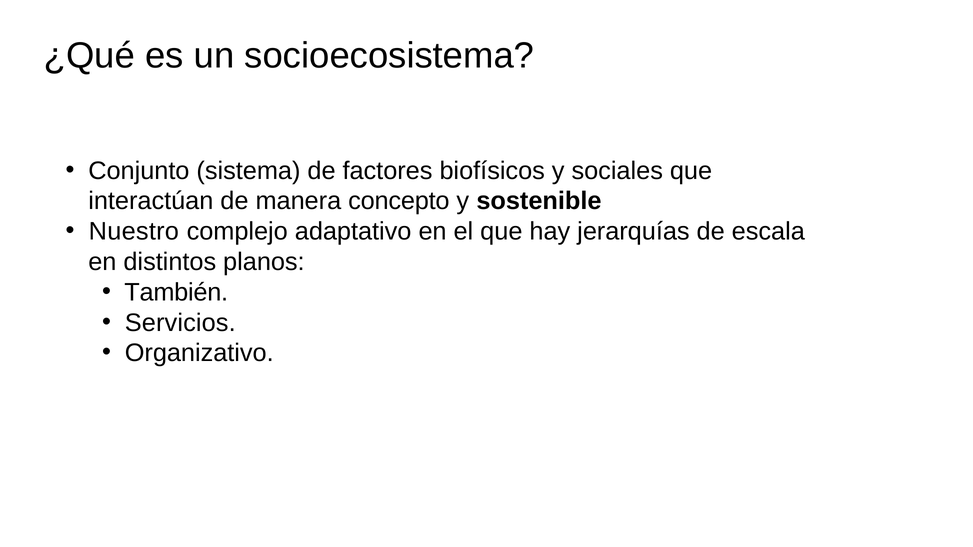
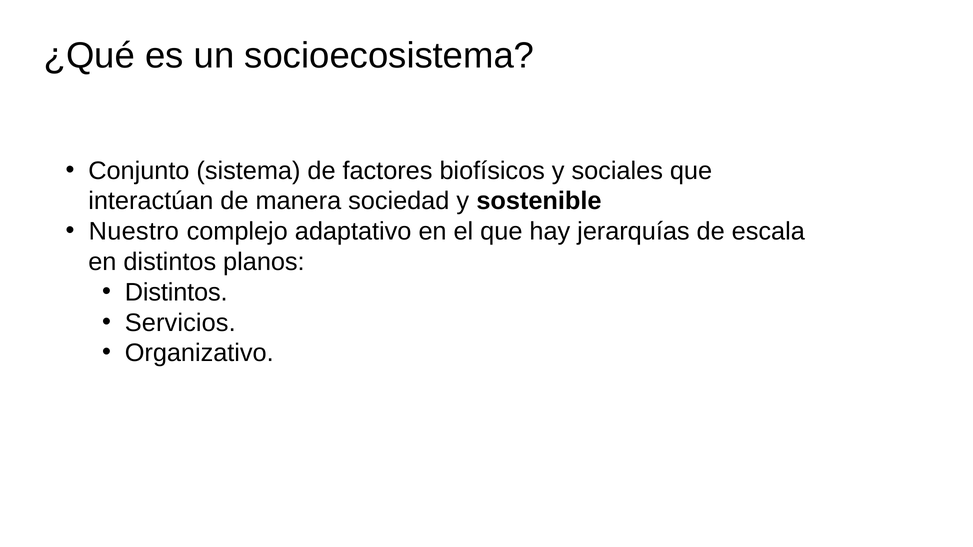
concepto: concepto -> sociedad
También at (176, 292): También -> Distintos
